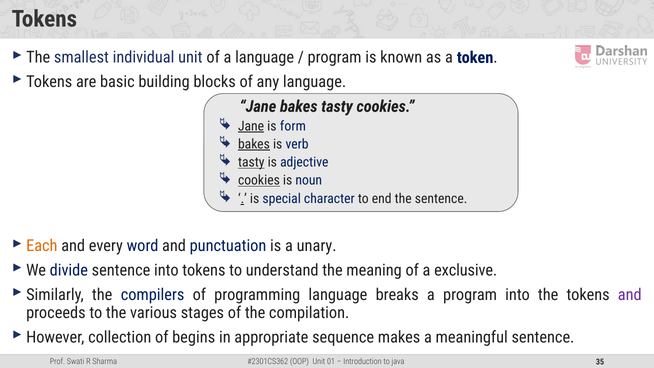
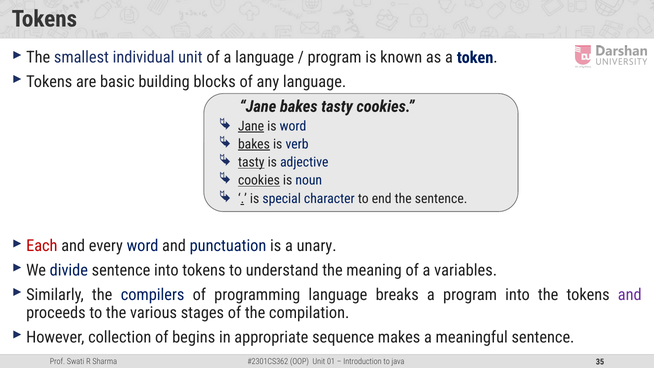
is form: form -> word
Each colour: orange -> red
exclusive: exclusive -> variables
